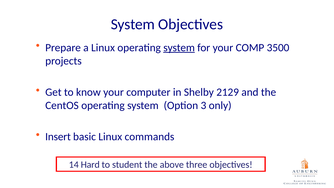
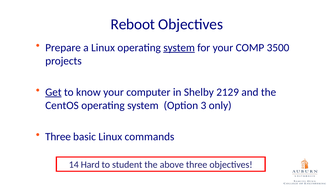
System at (133, 24): System -> Reboot
Get underline: none -> present
Insert at (58, 137): Insert -> Three
